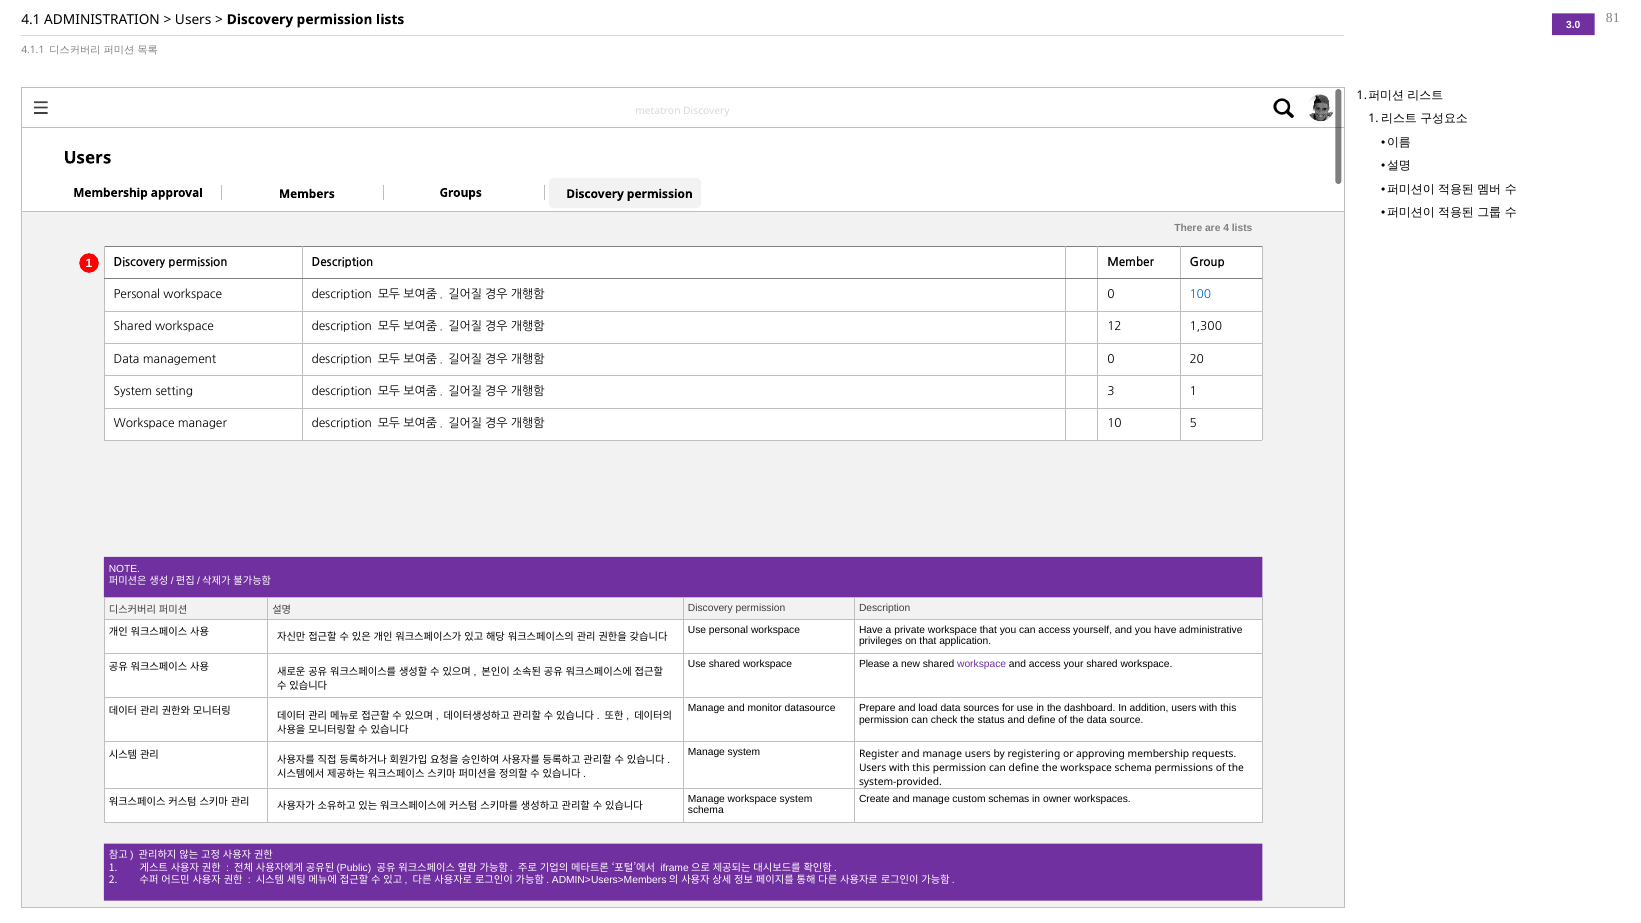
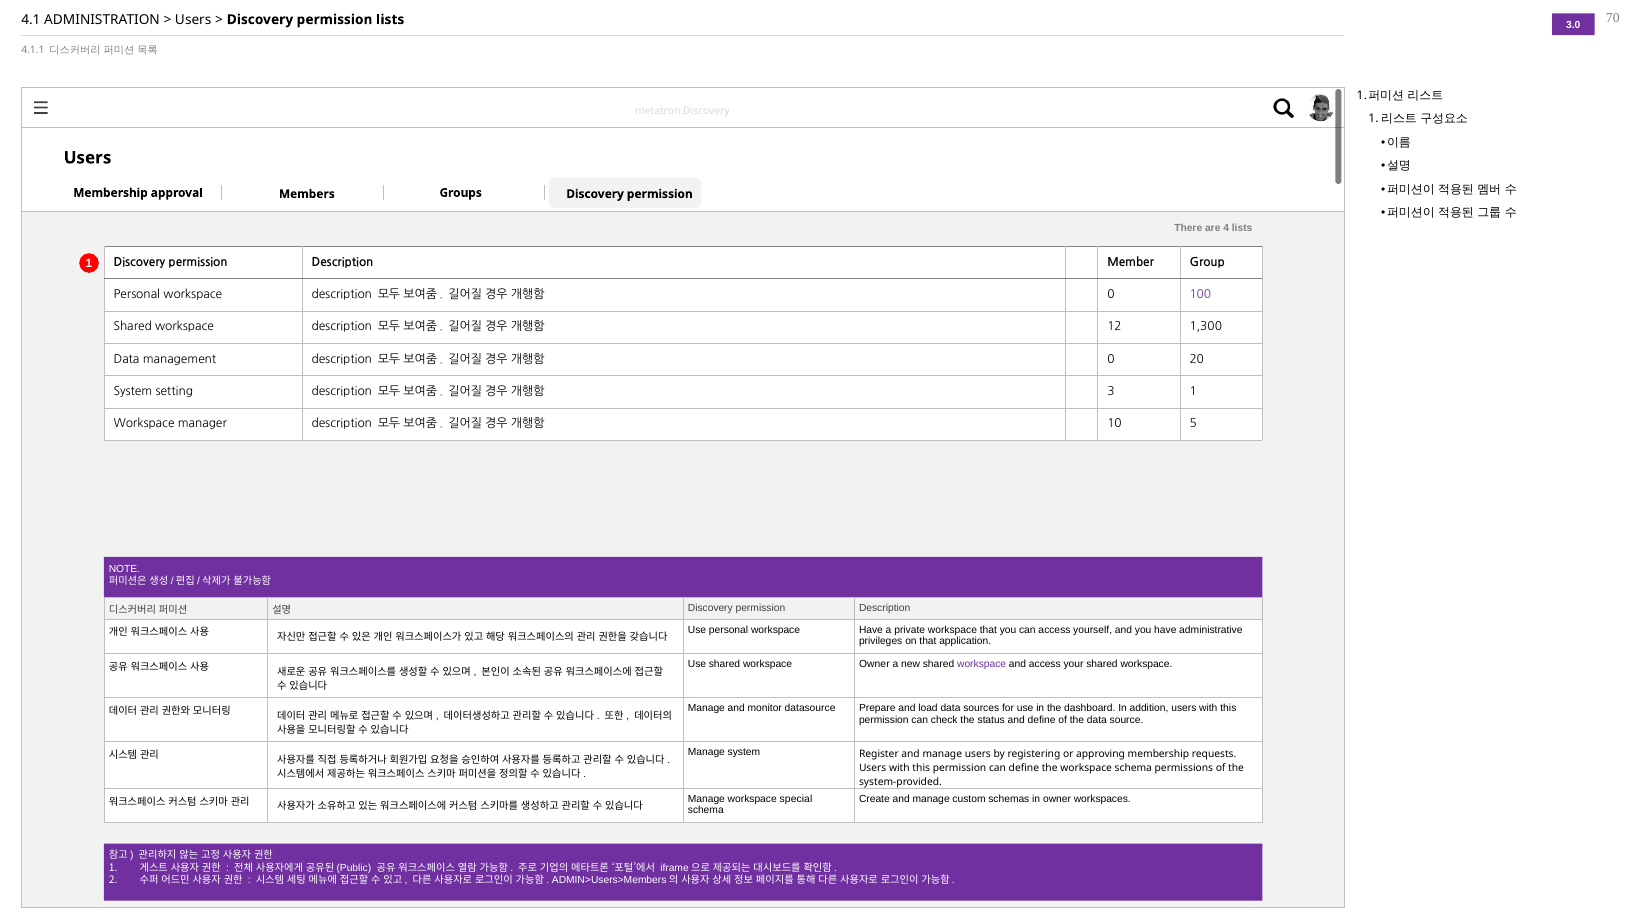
81: 81 -> 70
100 colour: blue -> purple
workspace Please: Please -> Owner
workspace system: system -> special
